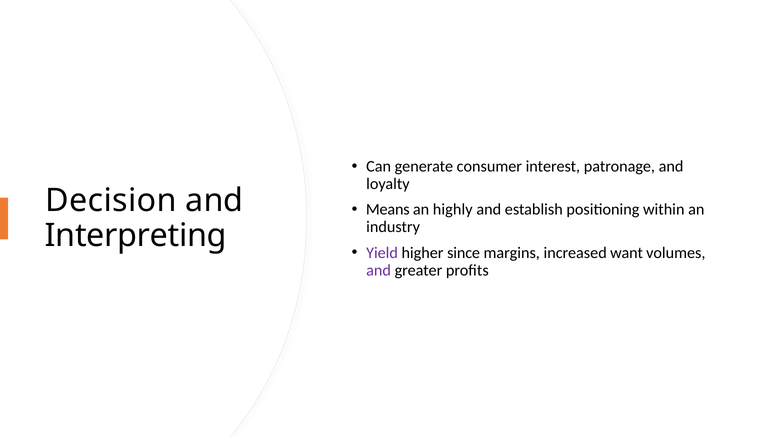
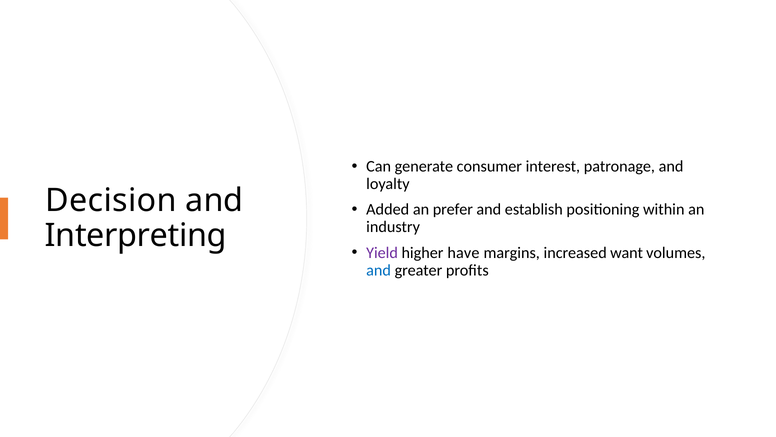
Means: Means -> Added
highly: highly -> prefer
since: since -> have
and at (379, 270) colour: purple -> blue
